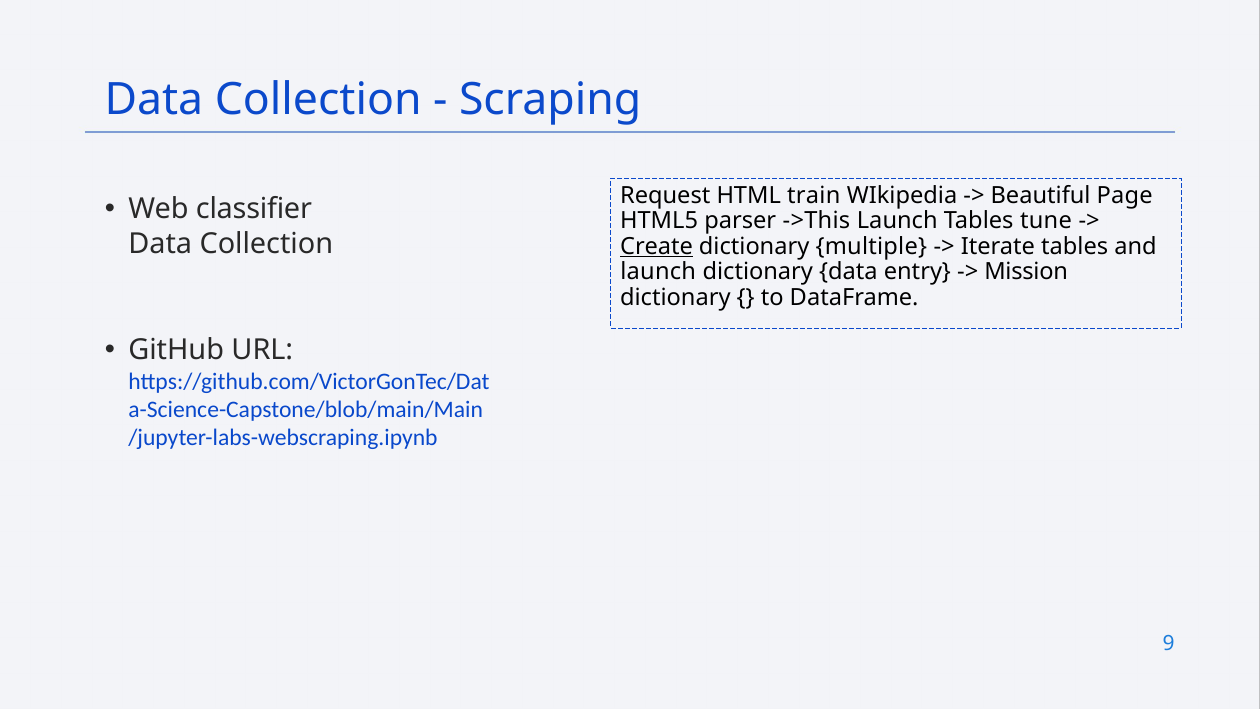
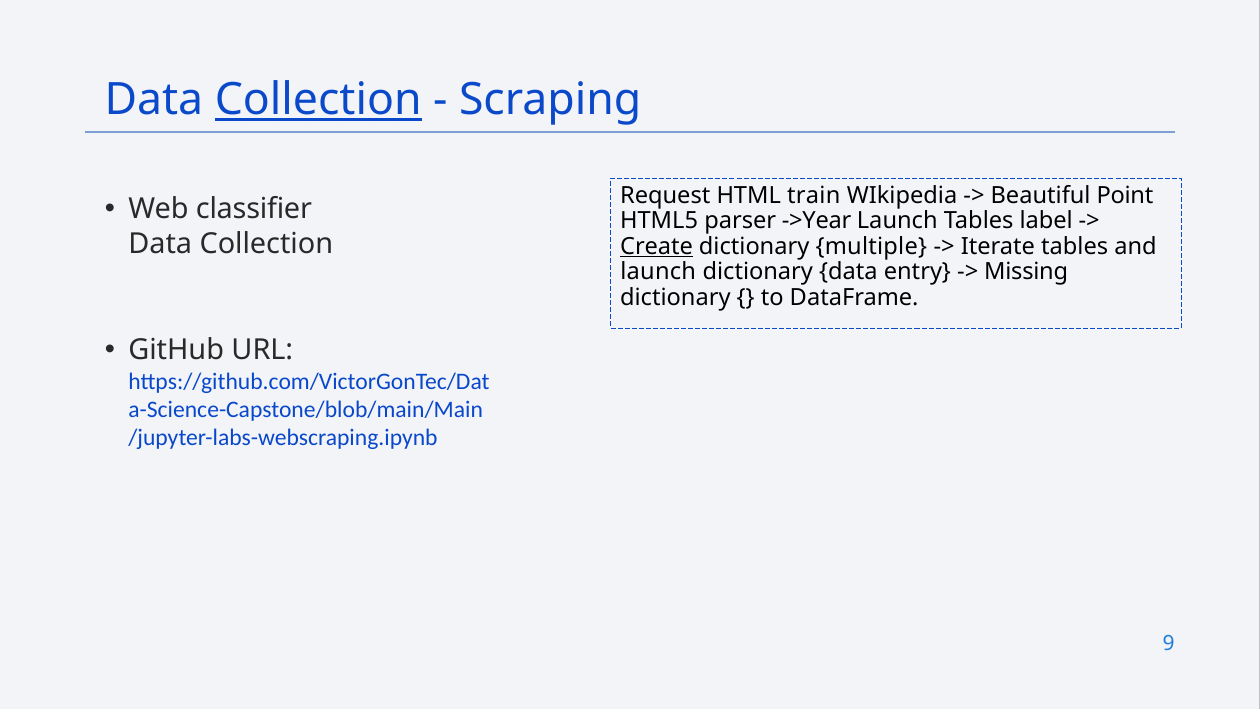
Collection at (318, 100) underline: none -> present
Page: Page -> Point
->This: ->This -> ->Year
tune: tune -> label
Mission: Mission -> Missing
